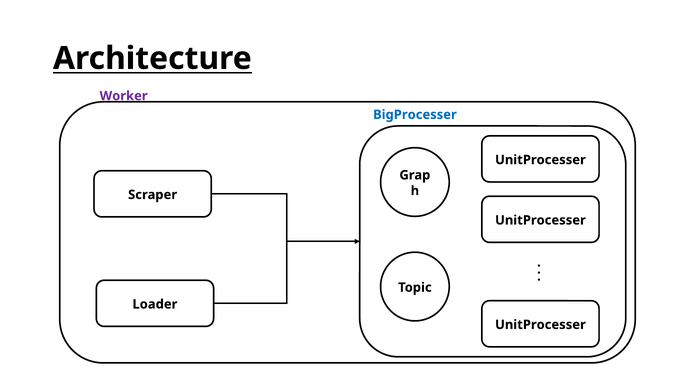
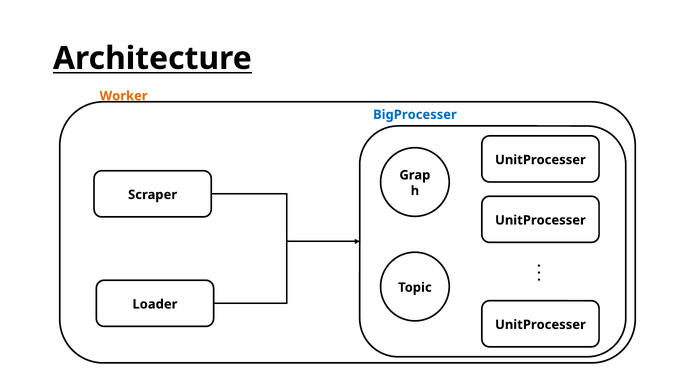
Worker colour: purple -> orange
